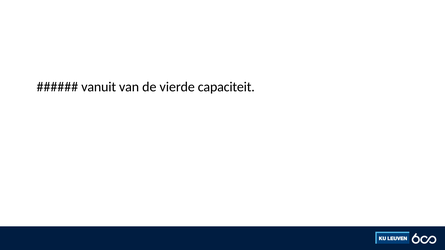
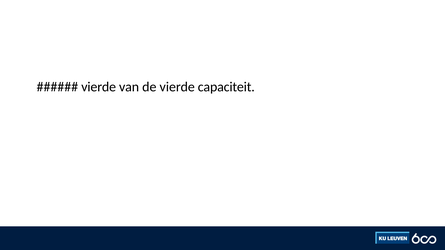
vanuit at (99, 87): vanuit -> vierde
